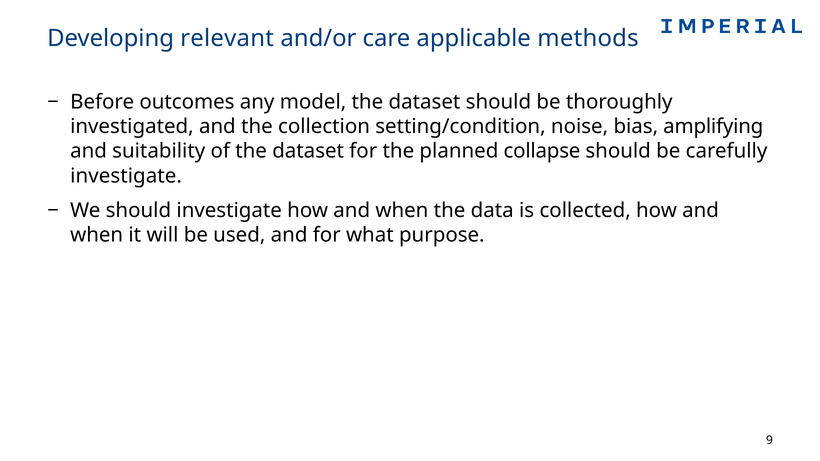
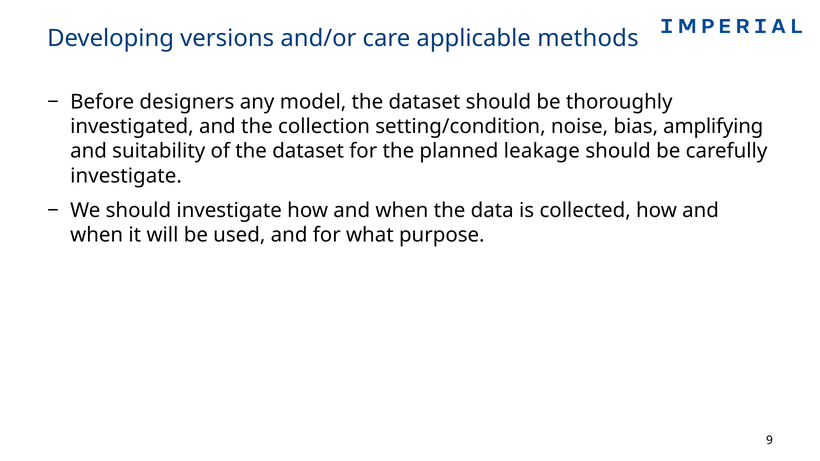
relevant: relevant -> versions
outcomes: outcomes -> designers
collapse: collapse -> leakage
